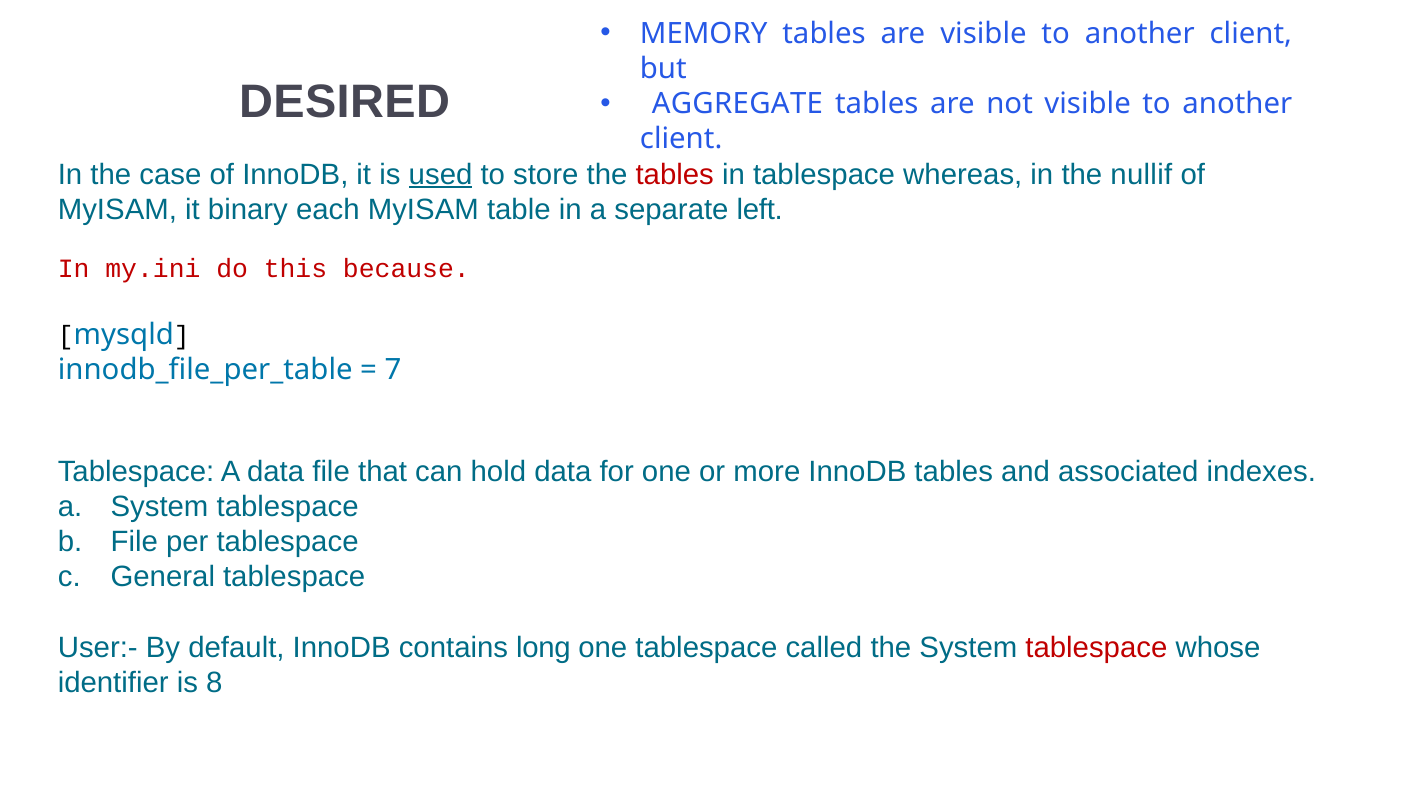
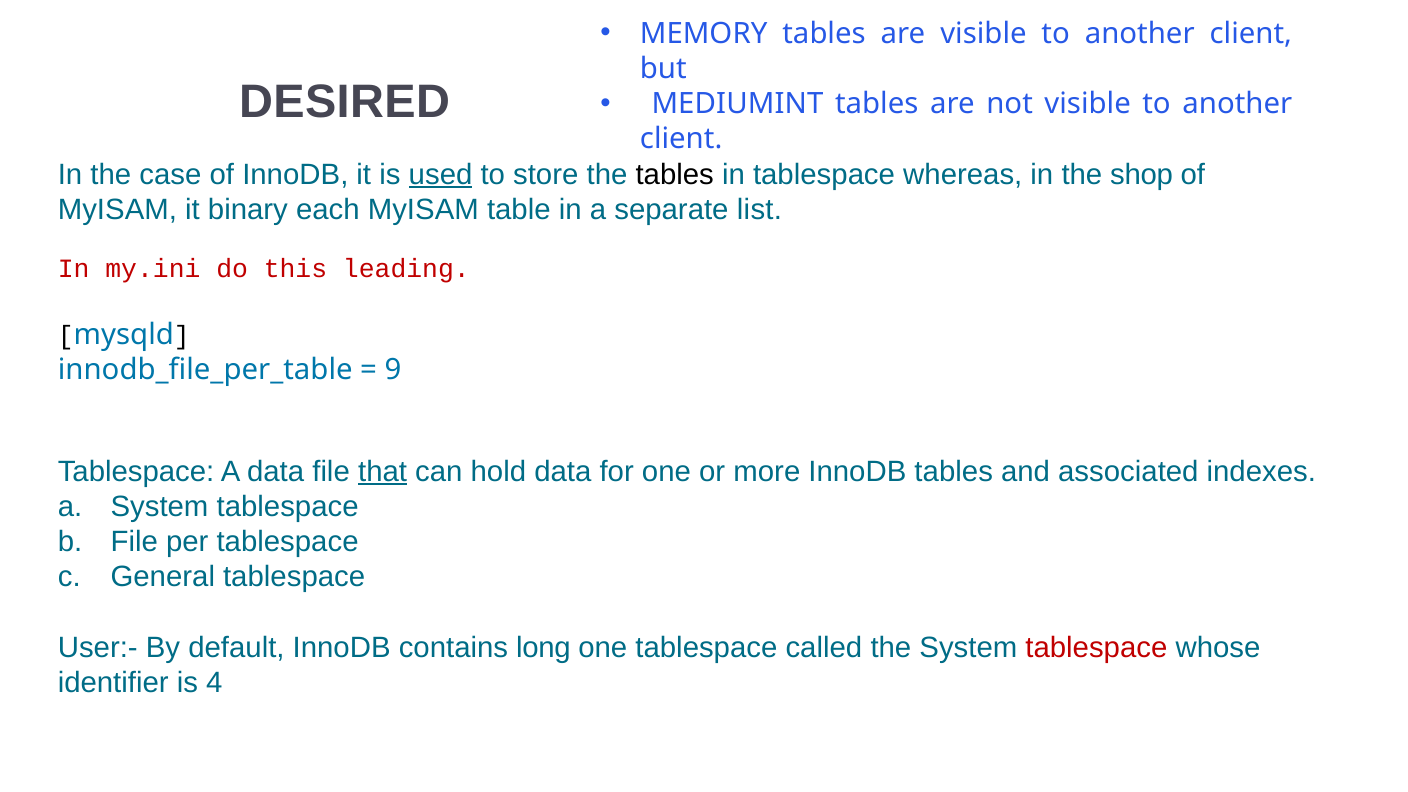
AGGREGATE: AGGREGATE -> MEDIUMINT
tables at (675, 174) colour: red -> black
nullif: nullif -> shop
left: left -> list
because: because -> leading
7: 7 -> 9
that underline: none -> present
8: 8 -> 4
